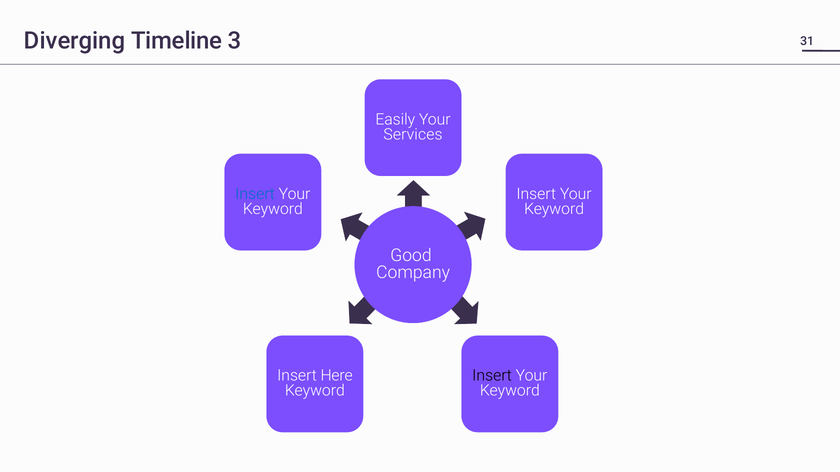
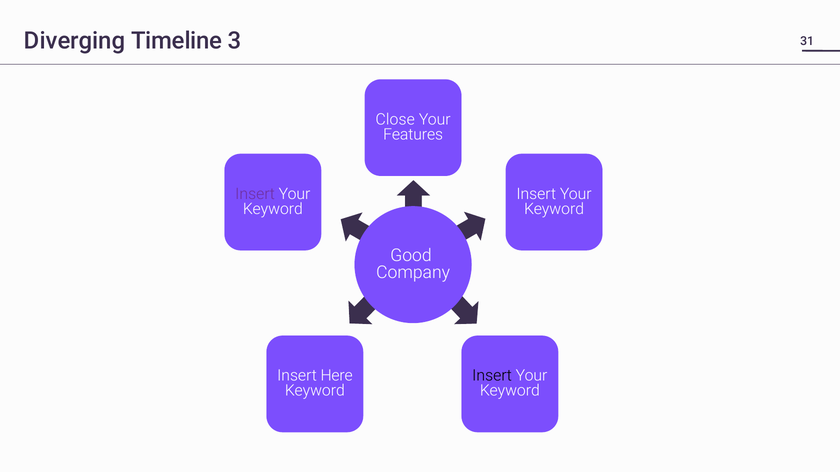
Easily: Easily -> Close
Services: Services -> Features
Insert at (255, 194) colour: blue -> purple
